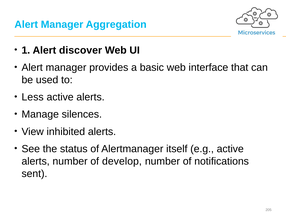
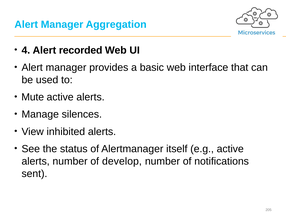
1: 1 -> 4
discover: discover -> recorded
Less: Less -> Mute
